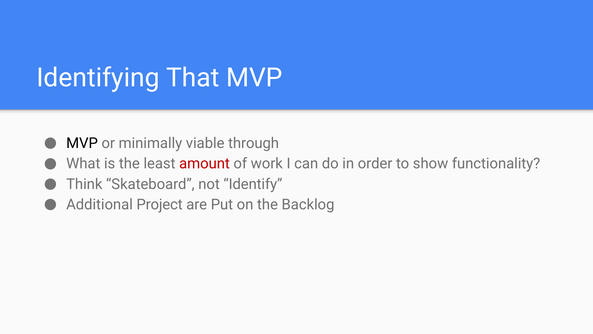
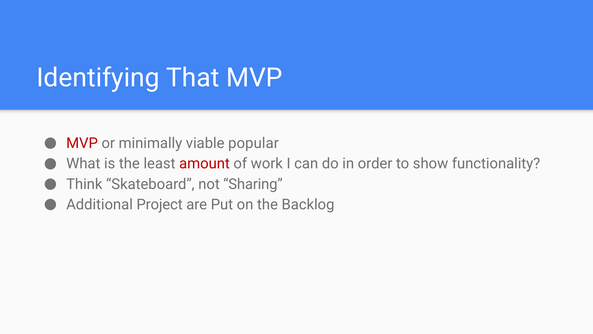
MVP at (82, 143) colour: black -> red
through: through -> popular
Identify: Identify -> Sharing
